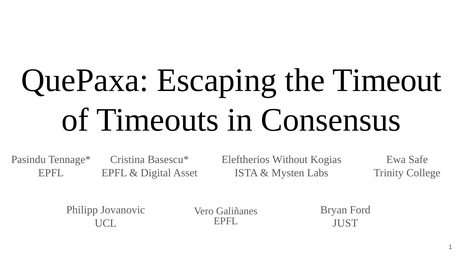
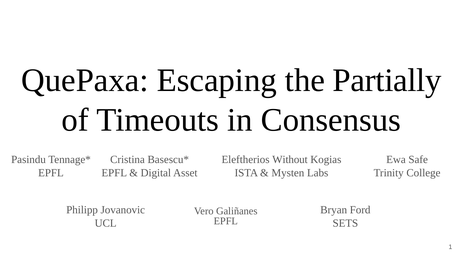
Timeout: Timeout -> Partially
JUST: JUST -> SETS
